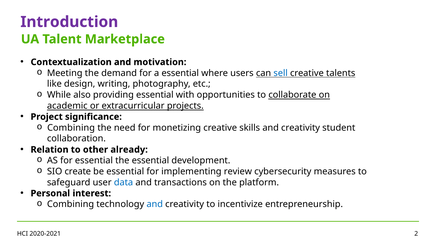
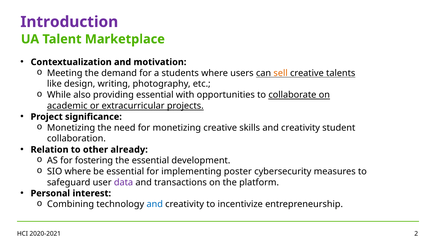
a essential: essential -> students
sell colour: blue -> orange
Combining at (71, 128): Combining -> Monetizing
for essential: essential -> fostering
SIO create: create -> where
review: review -> poster
data colour: blue -> purple
